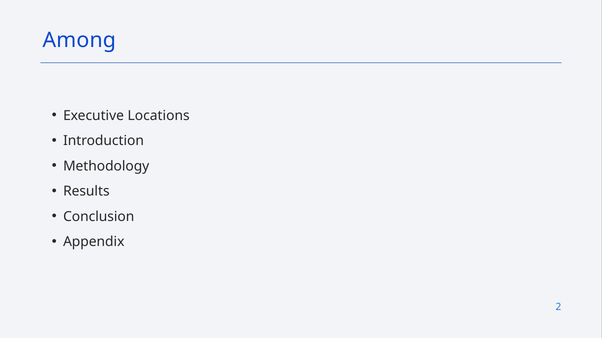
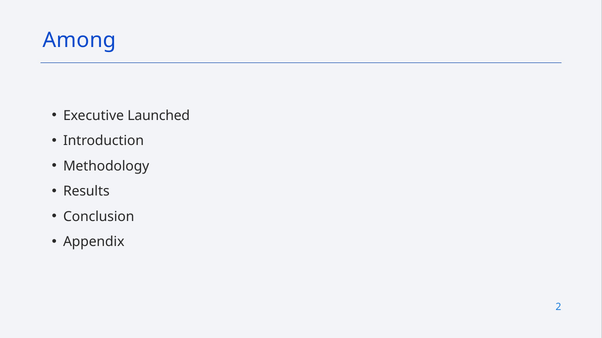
Locations: Locations -> Launched
